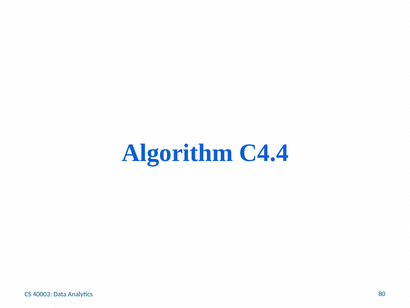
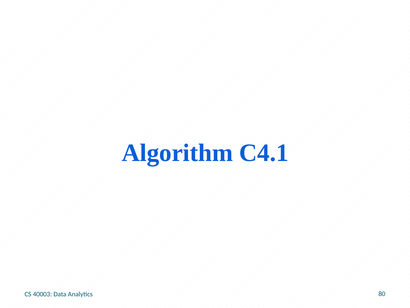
C4.4: C4.4 -> C4.1
